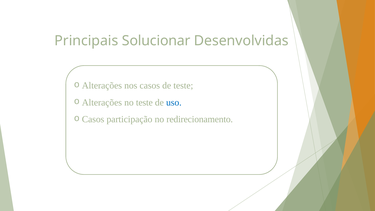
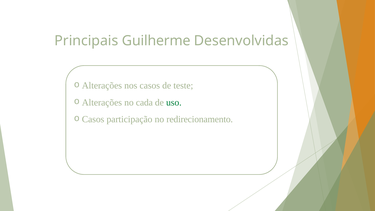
Solucionar: Solucionar -> Guilherme
no teste: teste -> cada
uso colour: blue -> green
